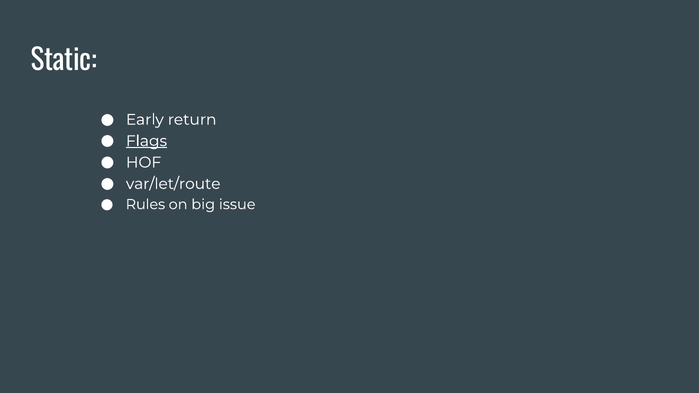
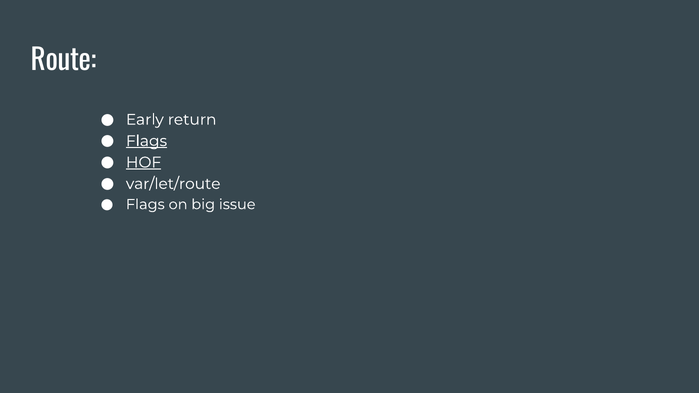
Static: Static -> Route
HOF underline: none -> present
Rules at (145, 205): Rules -> Flags
